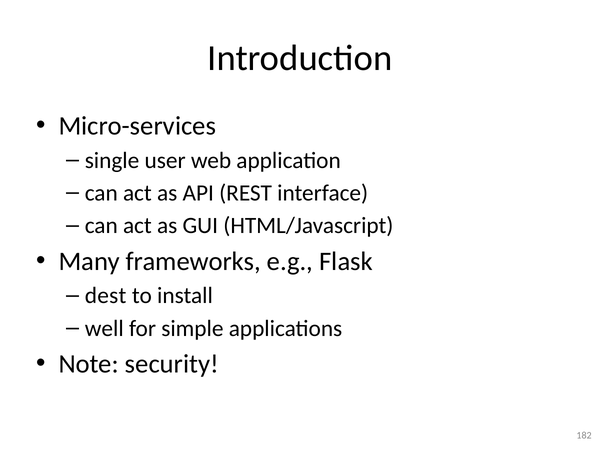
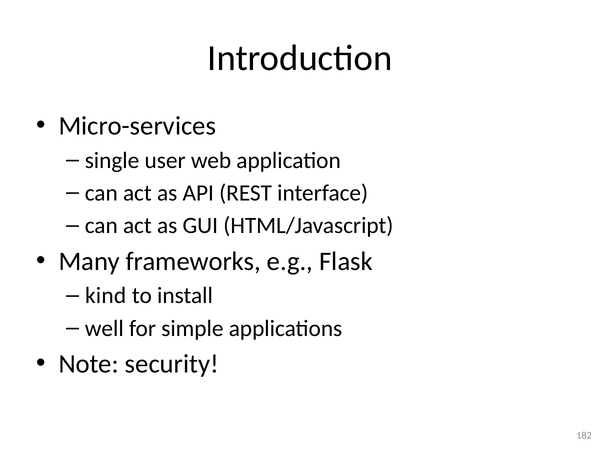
dest: dest -> kind
